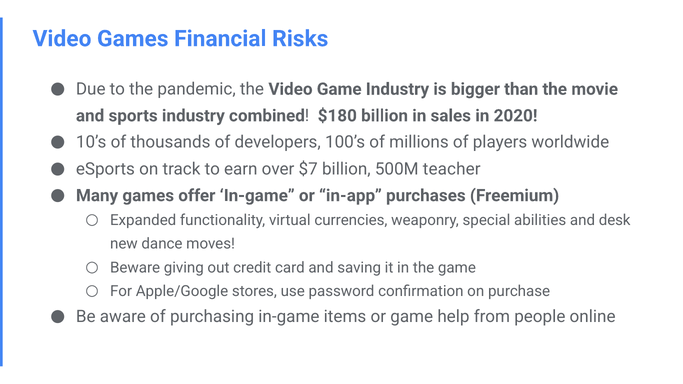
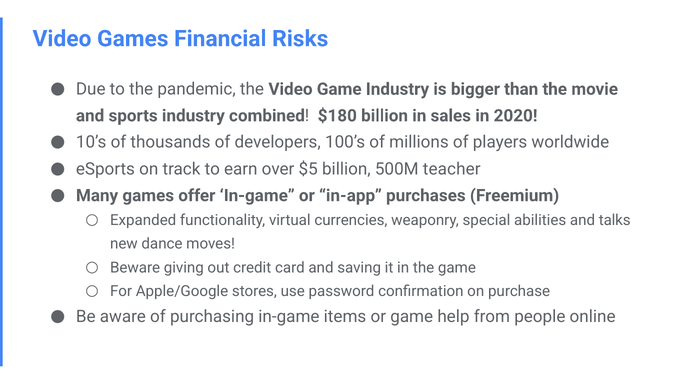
$7: $7 -> $5
desk: desk -> talks
